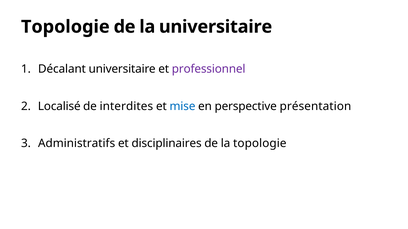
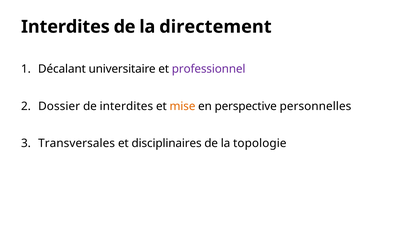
Topologie at (65, 27): Topologie -> Interdites
la universitaire: universitaire -> directement
Localisé: Localisé -> Dossier
mise colour: blue -> orange
présentation: présentation -> personnelles
Administratifs: Administratifs -> Transversales
